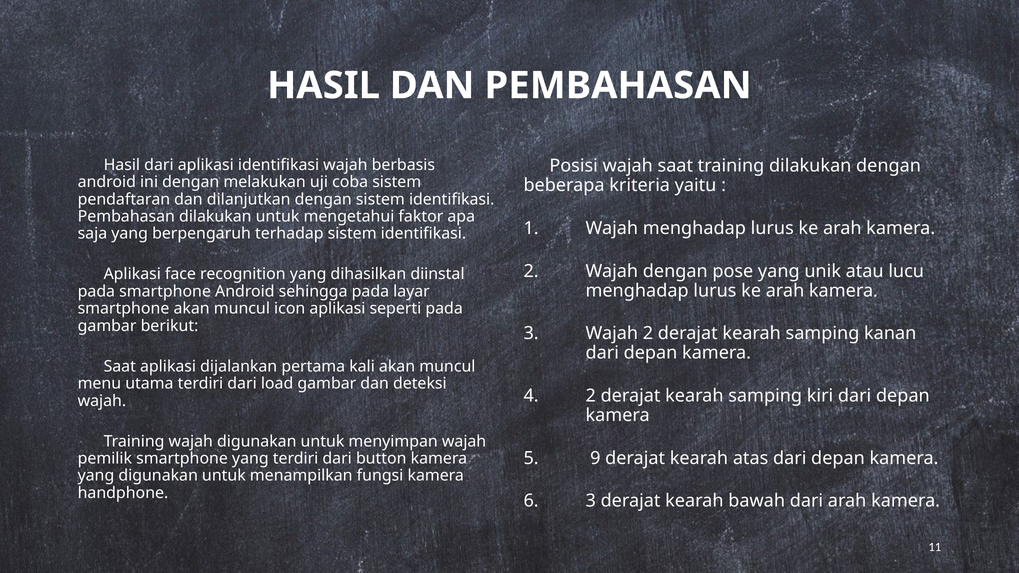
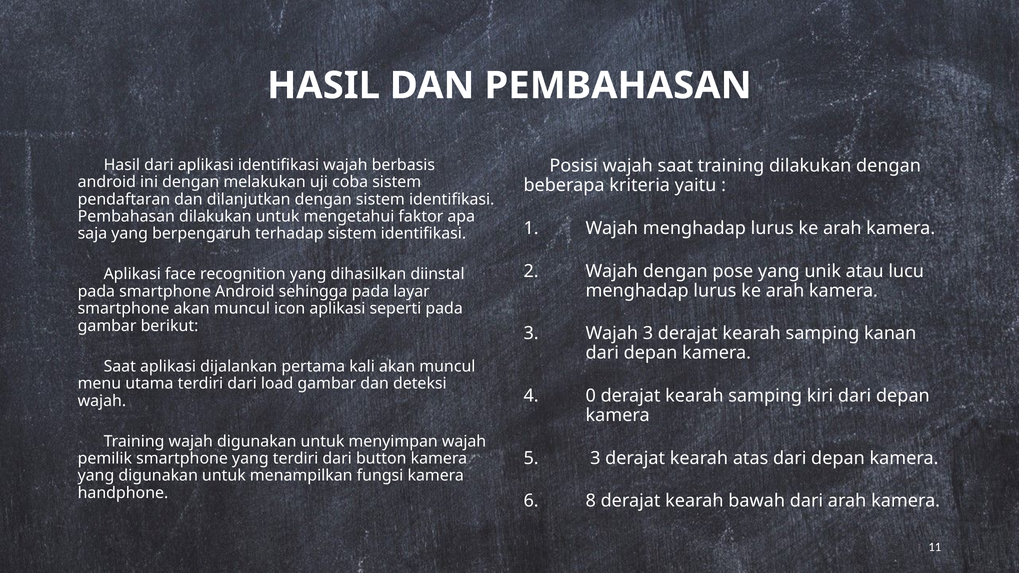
Wajah 2: 2 -> 3
2 at (591, 396): 2 -> 0
5 9: 9 -> 3
3 at (591, 501): 3 -> 8
